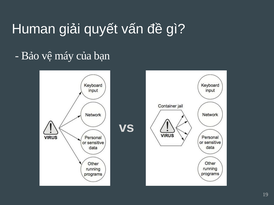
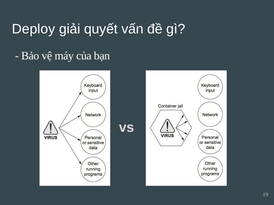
Human: Human -> Deploy
